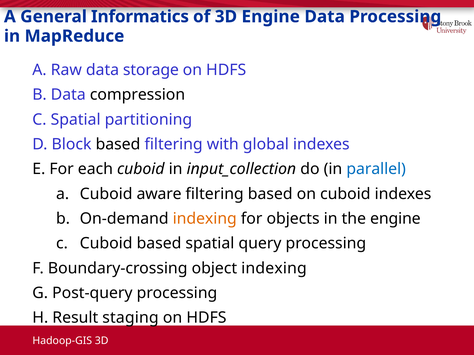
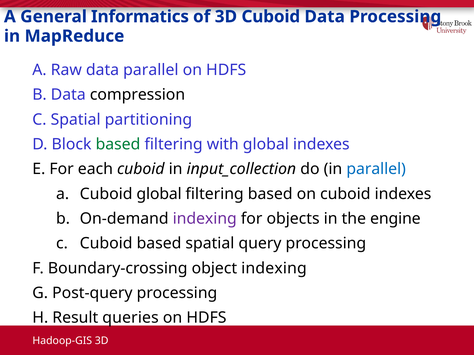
3D Engine: Engine -> Cuboid
data storage: storage -> parallel
based at (118, 145) colour: black -> green
Cuboid aware: aware -> global
indexing at (205, 219) colour: orange -> purple
staging: staging -> queries
